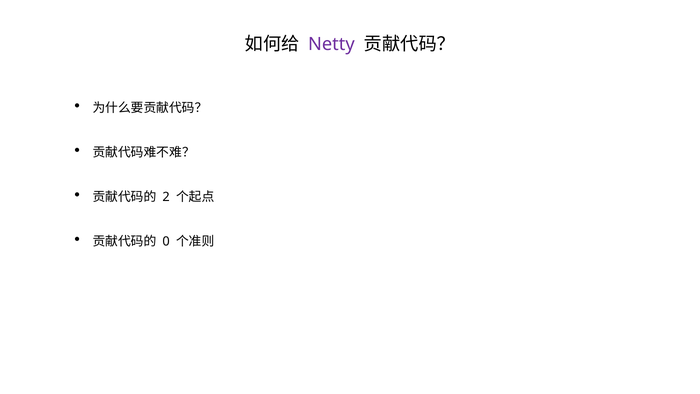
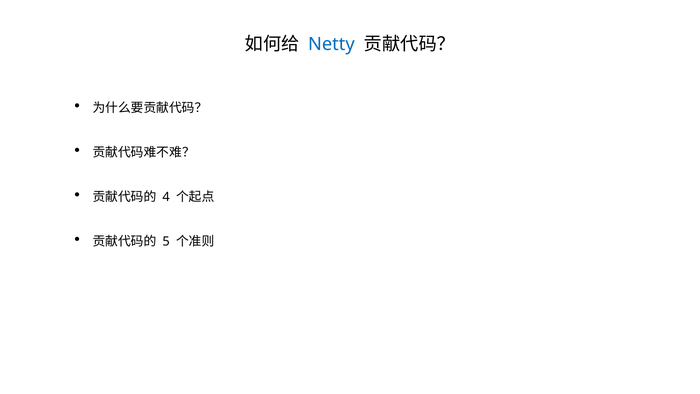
Netty colour: purple -> blue
2: 2 -> 4
0: 0 -> 5
